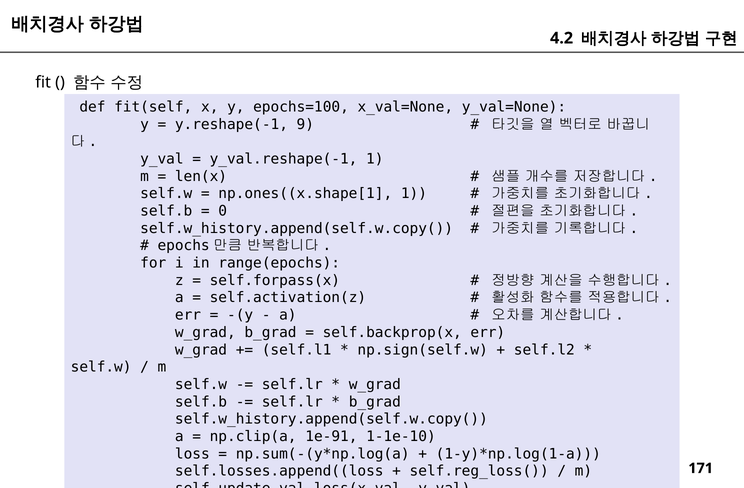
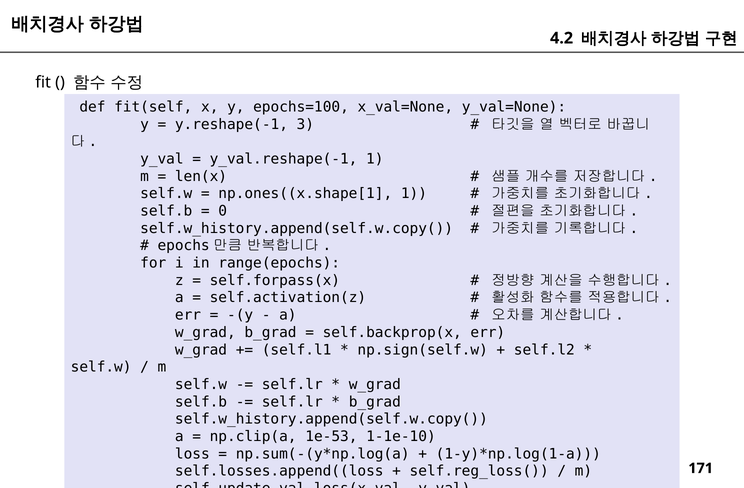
9: 9 -> 3
1e-91: 1e-91 -> 1e-53
